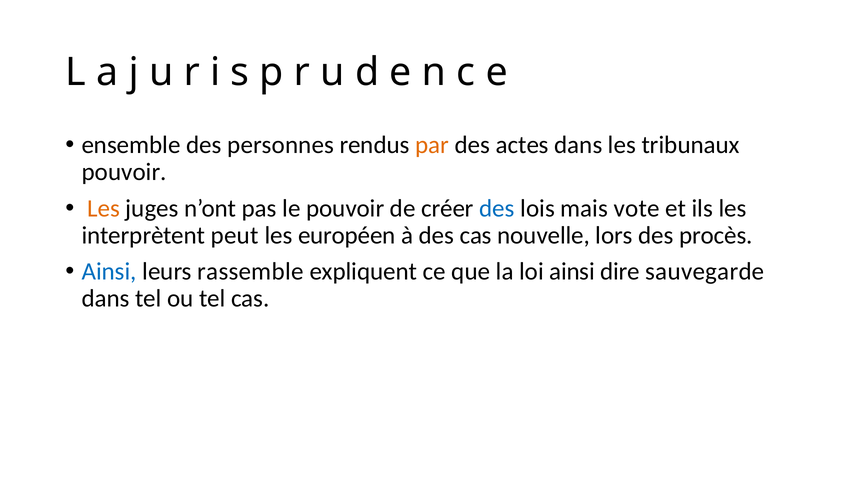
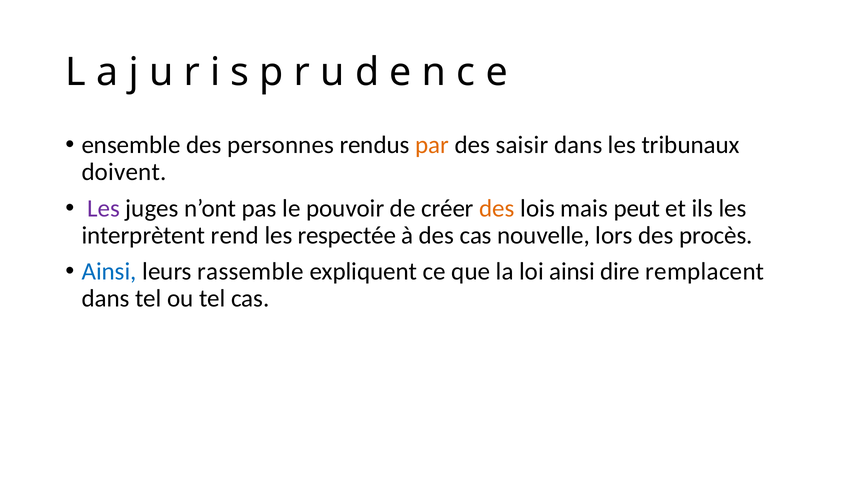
actes: actes -> saisir
pouvoir at (124, 172): pouvoir -> doivent
Les at (104, 208) colour: orange -> purple
des at (497, 208) colour: blue -> orange
vote: vote -> peut
peut: peut -> rend
européen: européen -> respectée
sauvegarde: sauvegarde -> remplacent
